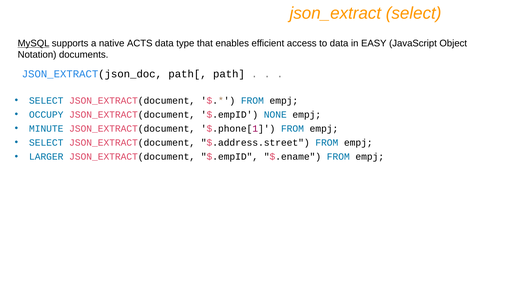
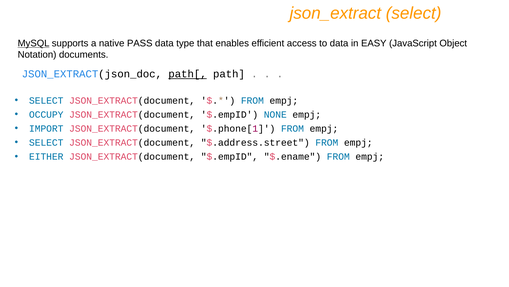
ACTS: ACTS -> PASS
path[ underline: none -> present
MINUTE: MINUTE -> IMPORT
LARGER: LARGER -> EITHER
